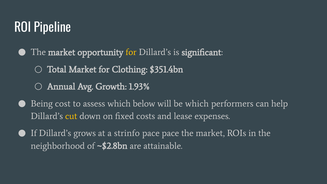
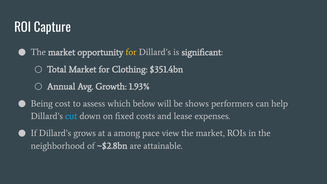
Pipeline: Pipeline -> Capture
be which: which -> shows
cut colour: yellow -> light blue
strinfo: strinfo -> among
pace pace: pace -> view
